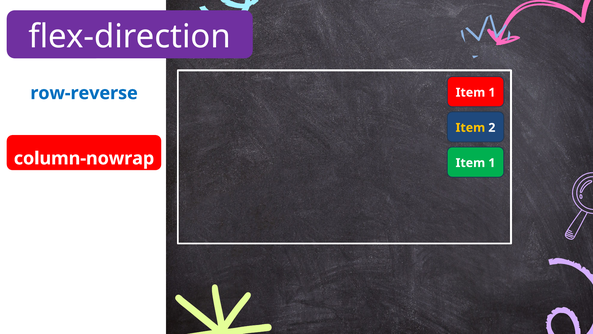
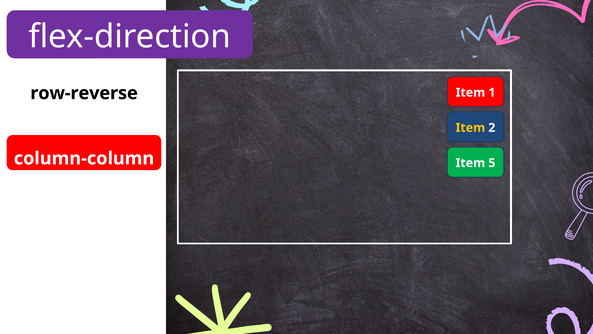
row-reverse colour: blue -> black
column-nowrap: column-nowrap -> column-column
1 at (492, 163): 1 -> 5
